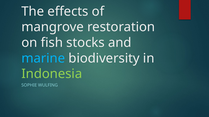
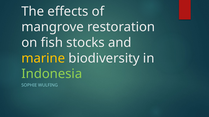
marine colour: light blue -> yellow
